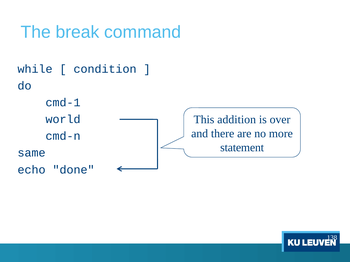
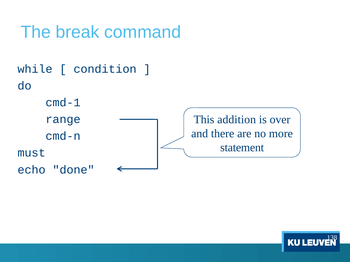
world: world -> range
same: same -> must
